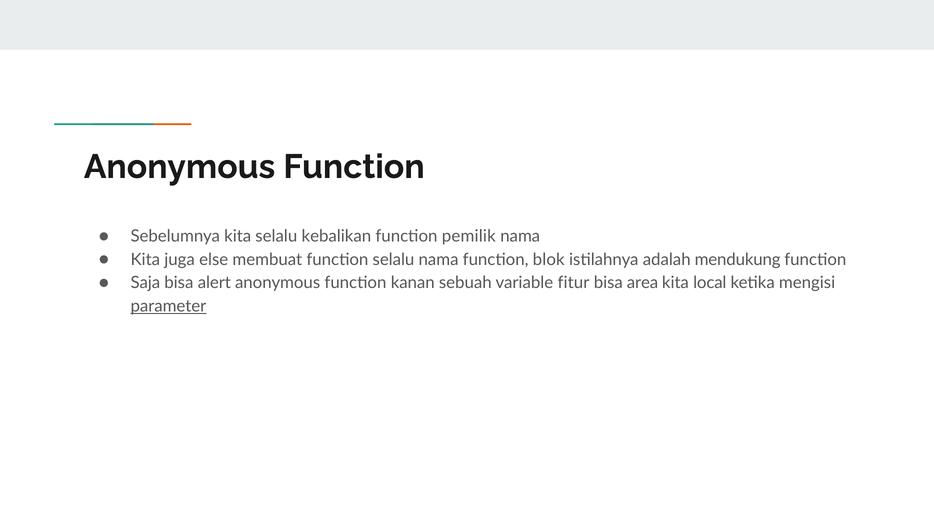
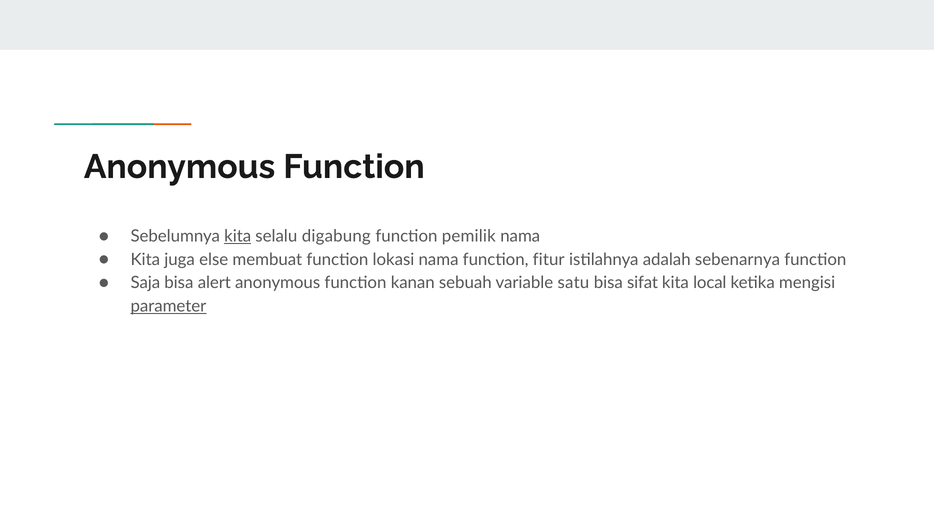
kita at (238, 236) underline: none -> present
kebalikan: kebalikan -> digabung
function selalu: selalu -> lokasi
blok: blok -> fitur
mendukung: mendukung -> sebenarnya
fitur: fitur -> satu
area: area -> sifat
